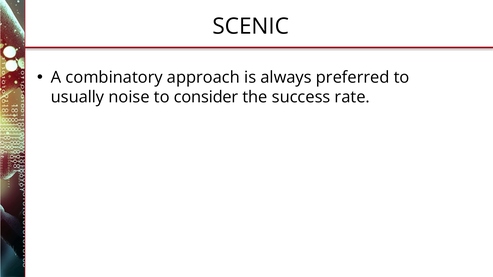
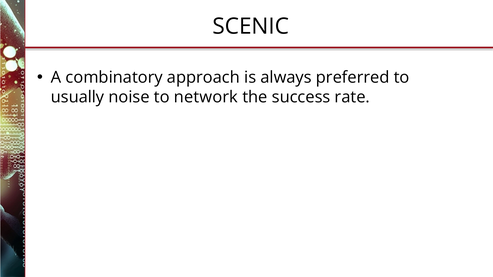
consider: consider -> network
